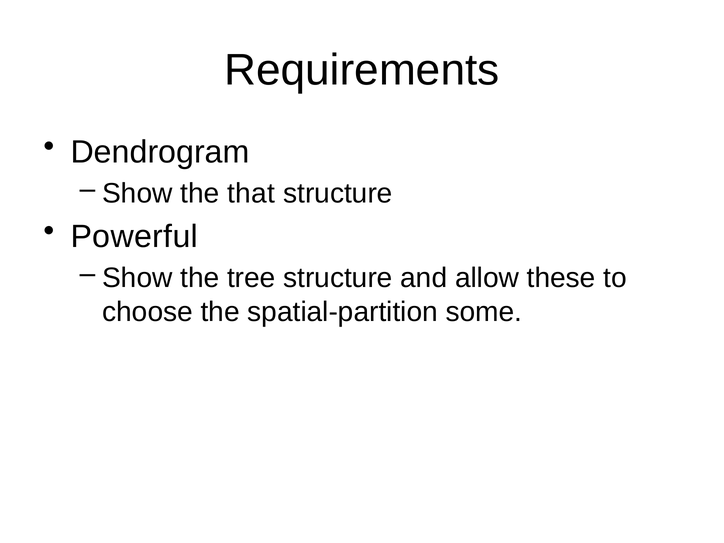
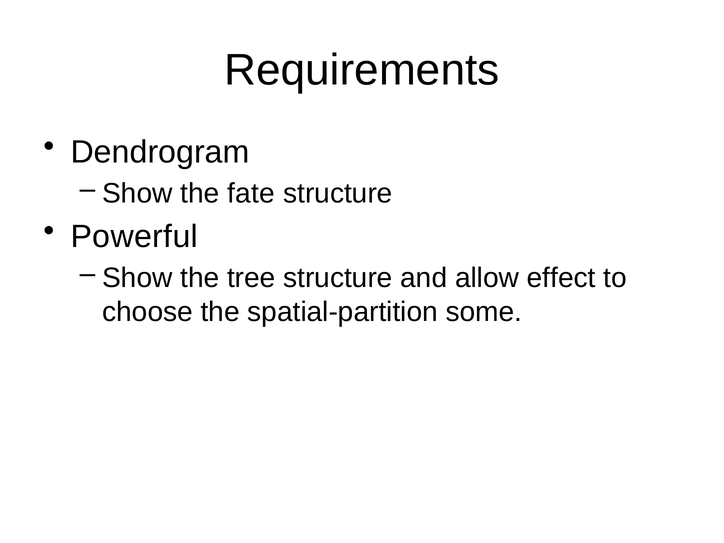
that: that -> fate
these: these -> effect
